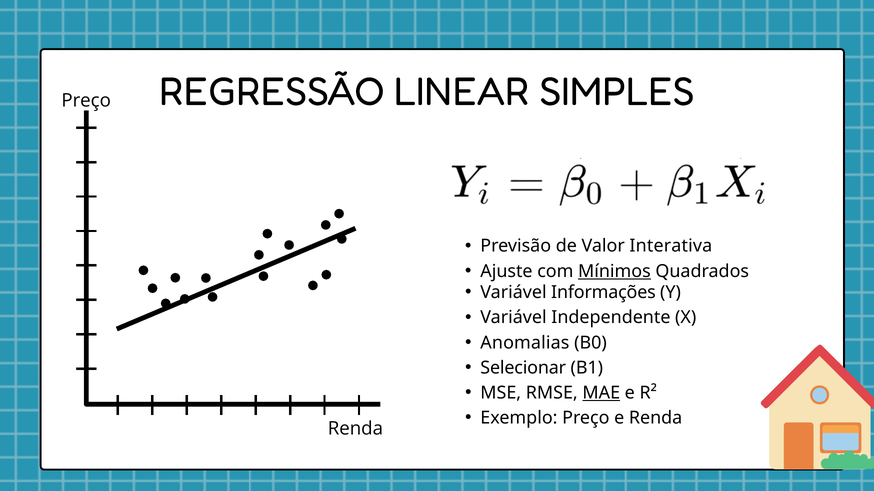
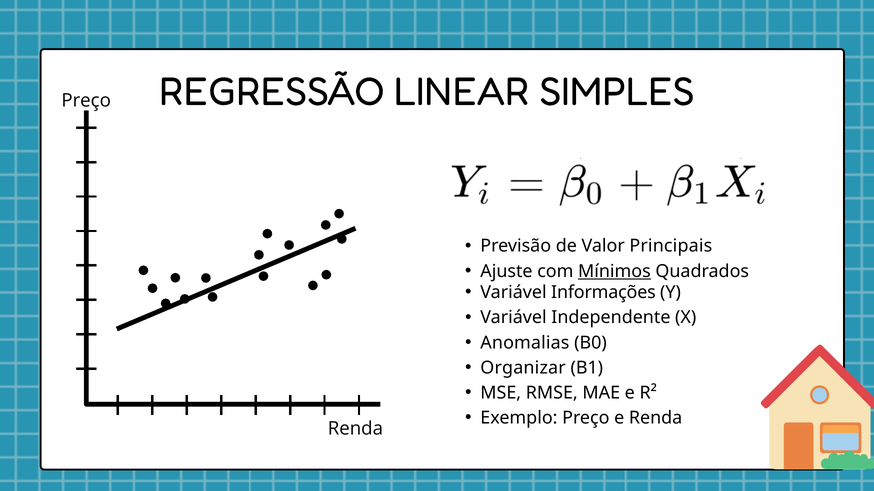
Interativa: Interativa -> Principais
Selecionar: Selecionar -> Organizar
MAE underline: present -> none
